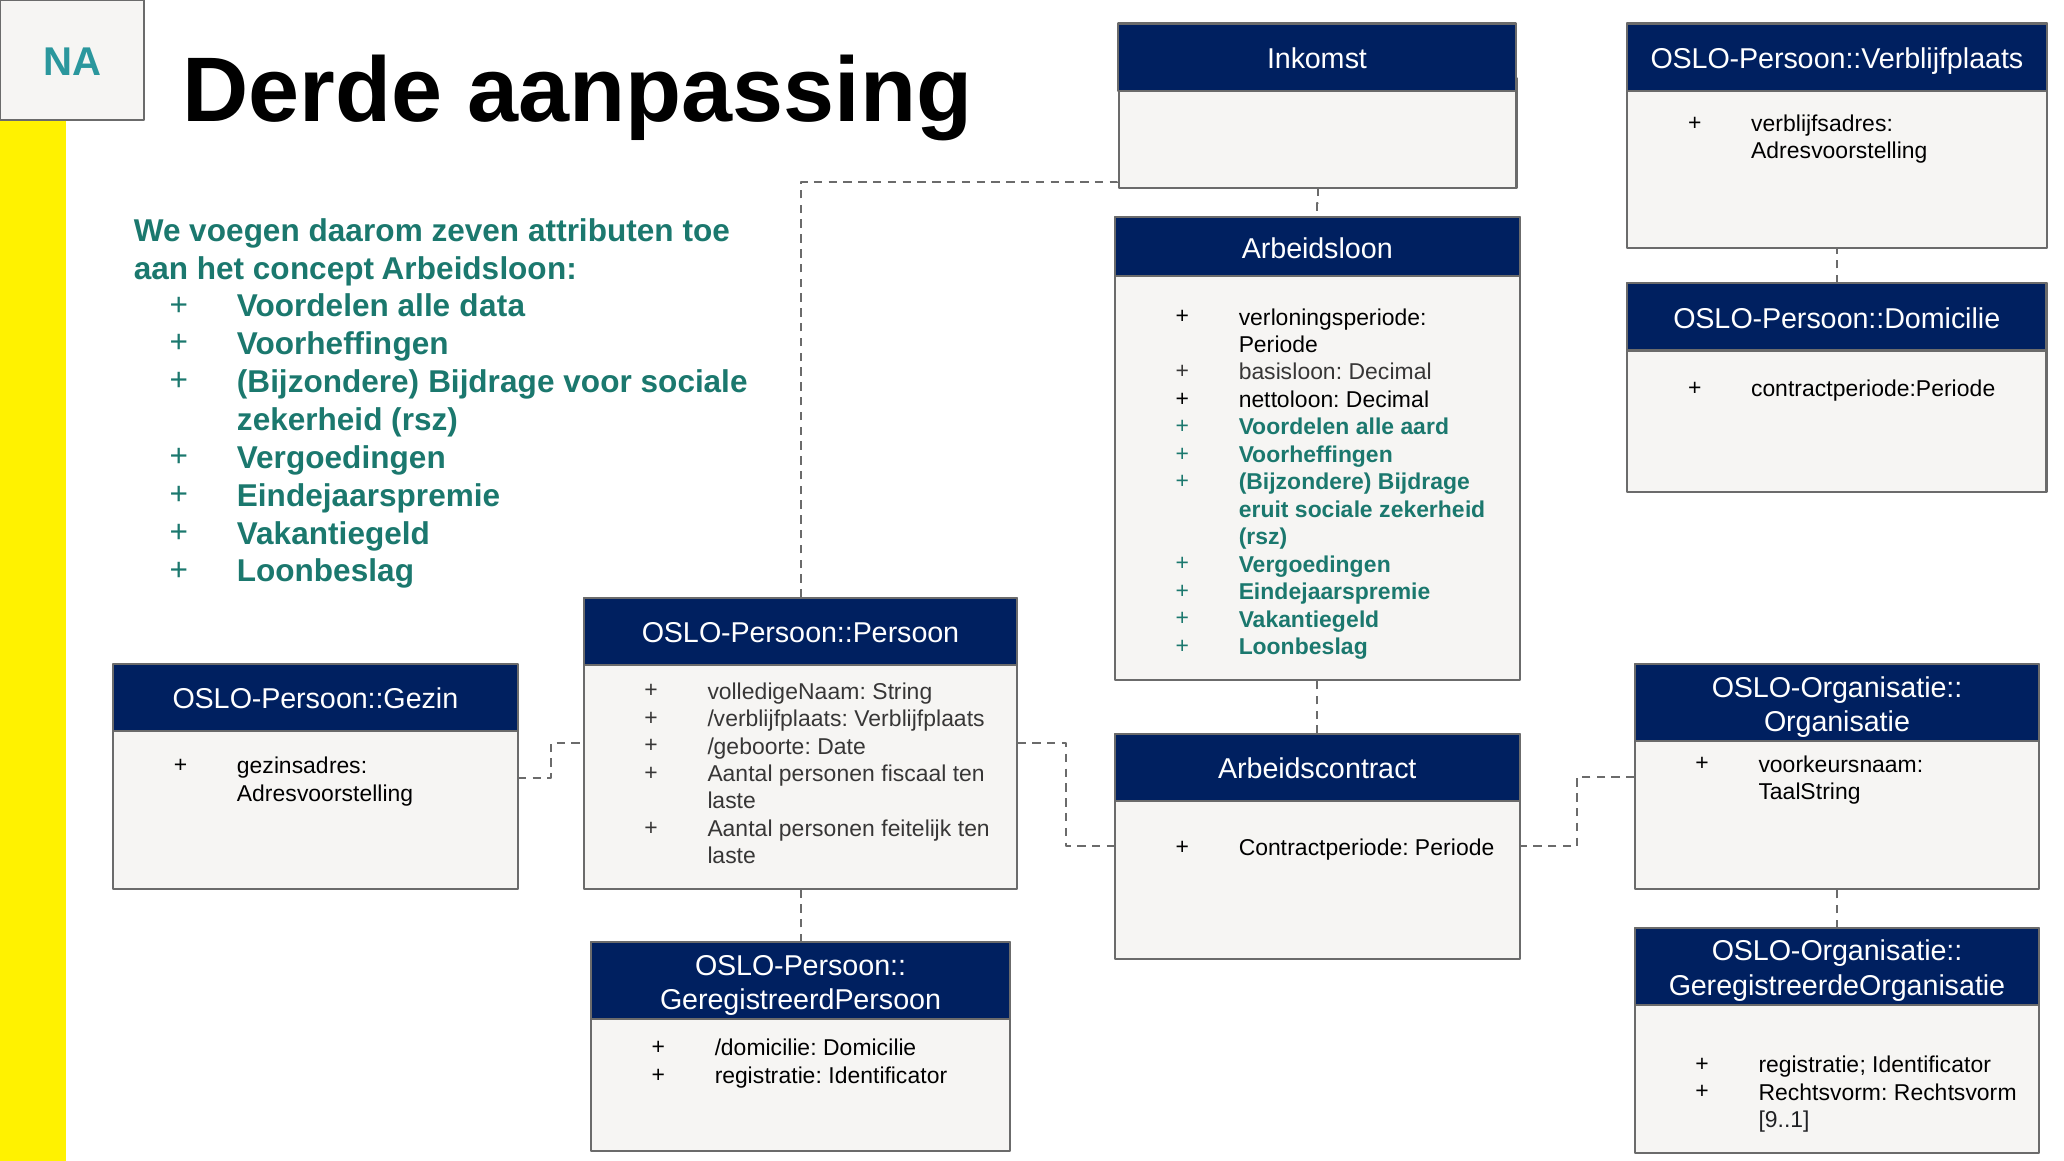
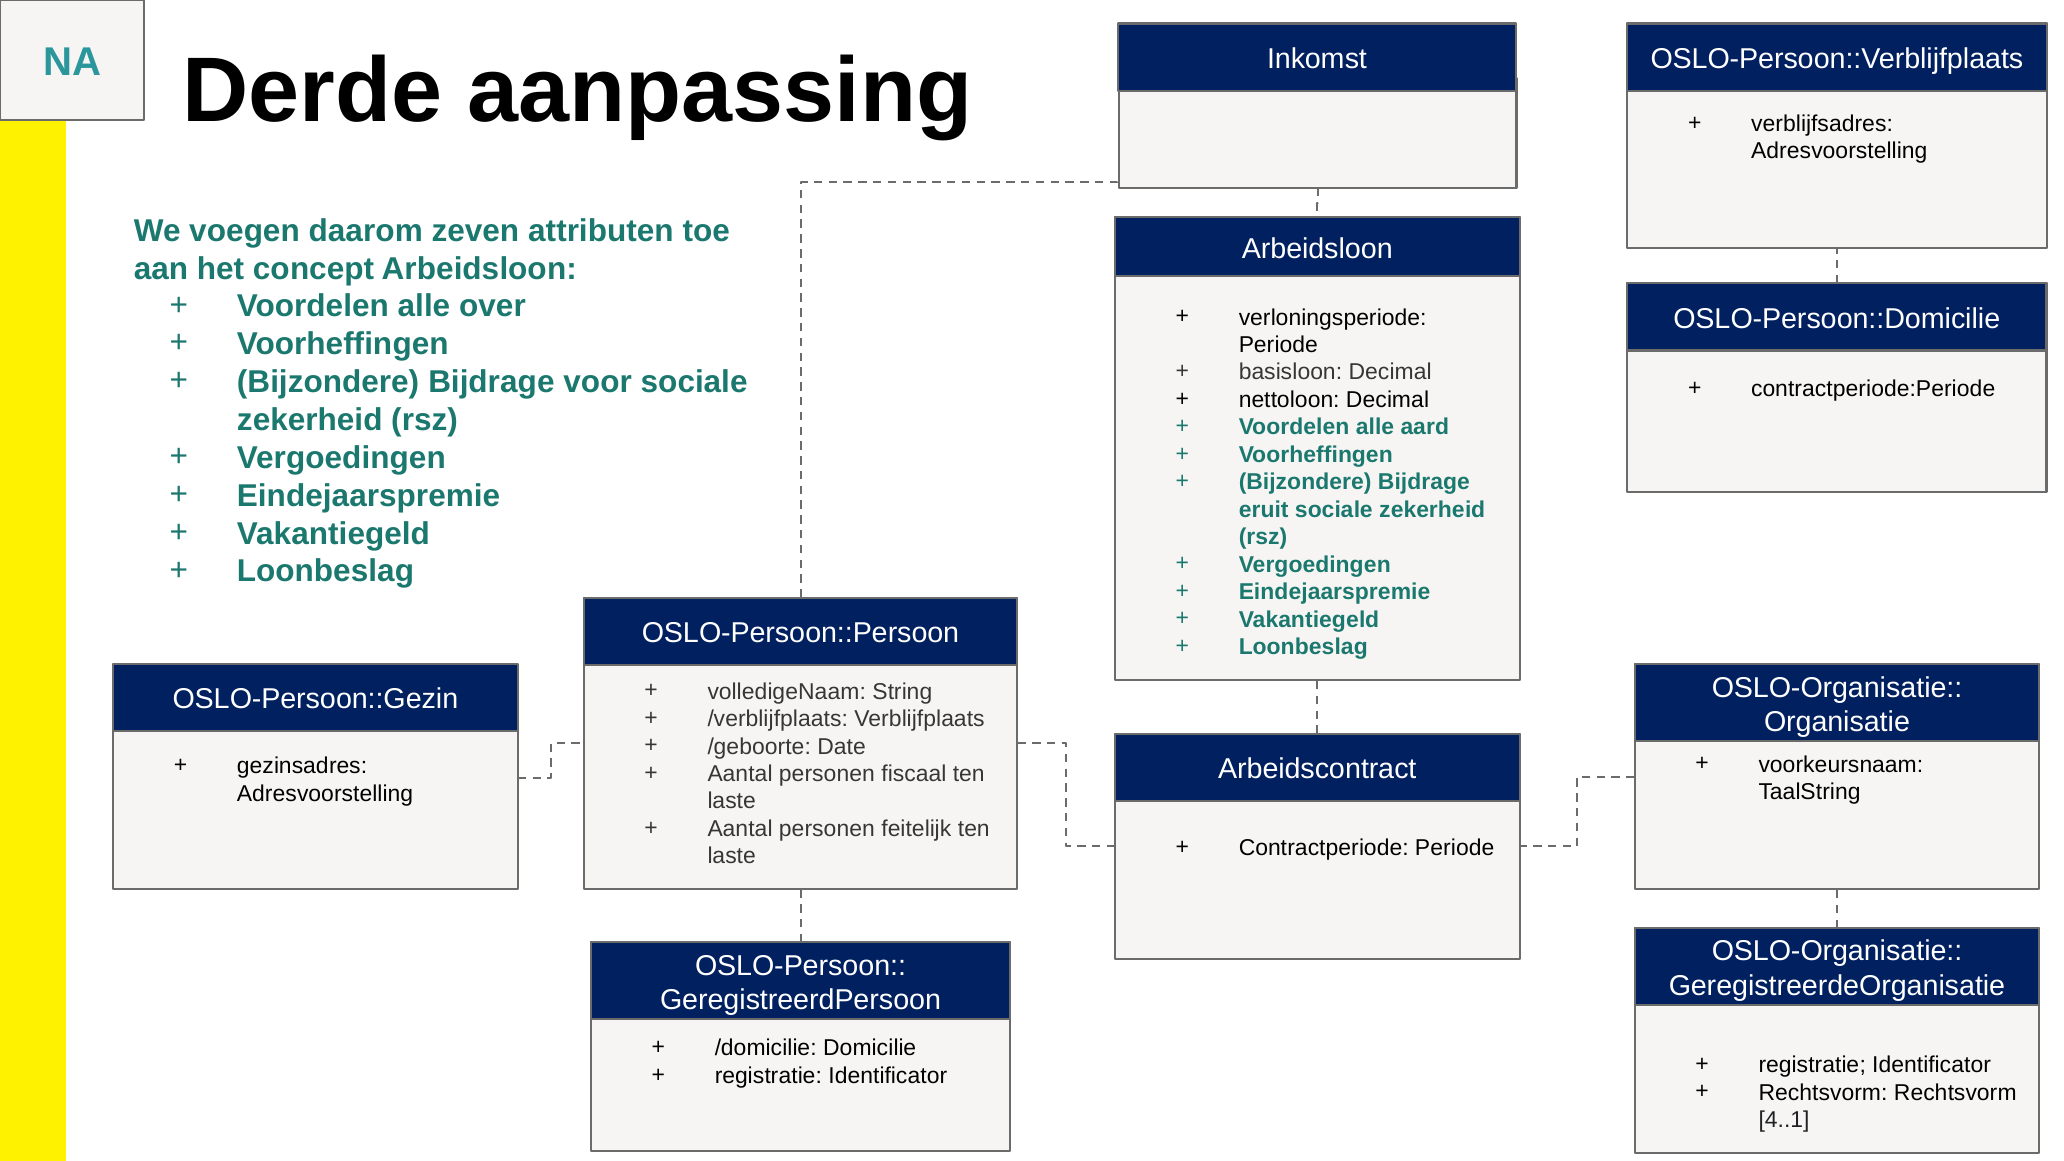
data: data -> over
9..1: 9..1 -> 4..1
